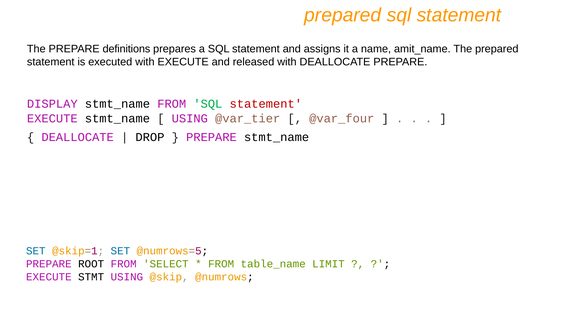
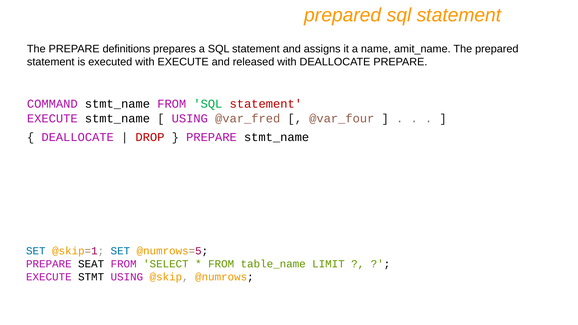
DISPLAY: DISPLAY -> COMMAND
@var_tier: @var_tier -> @var_fred
DROP colour: black -> red
ROOT: ROOT -> SEAT
